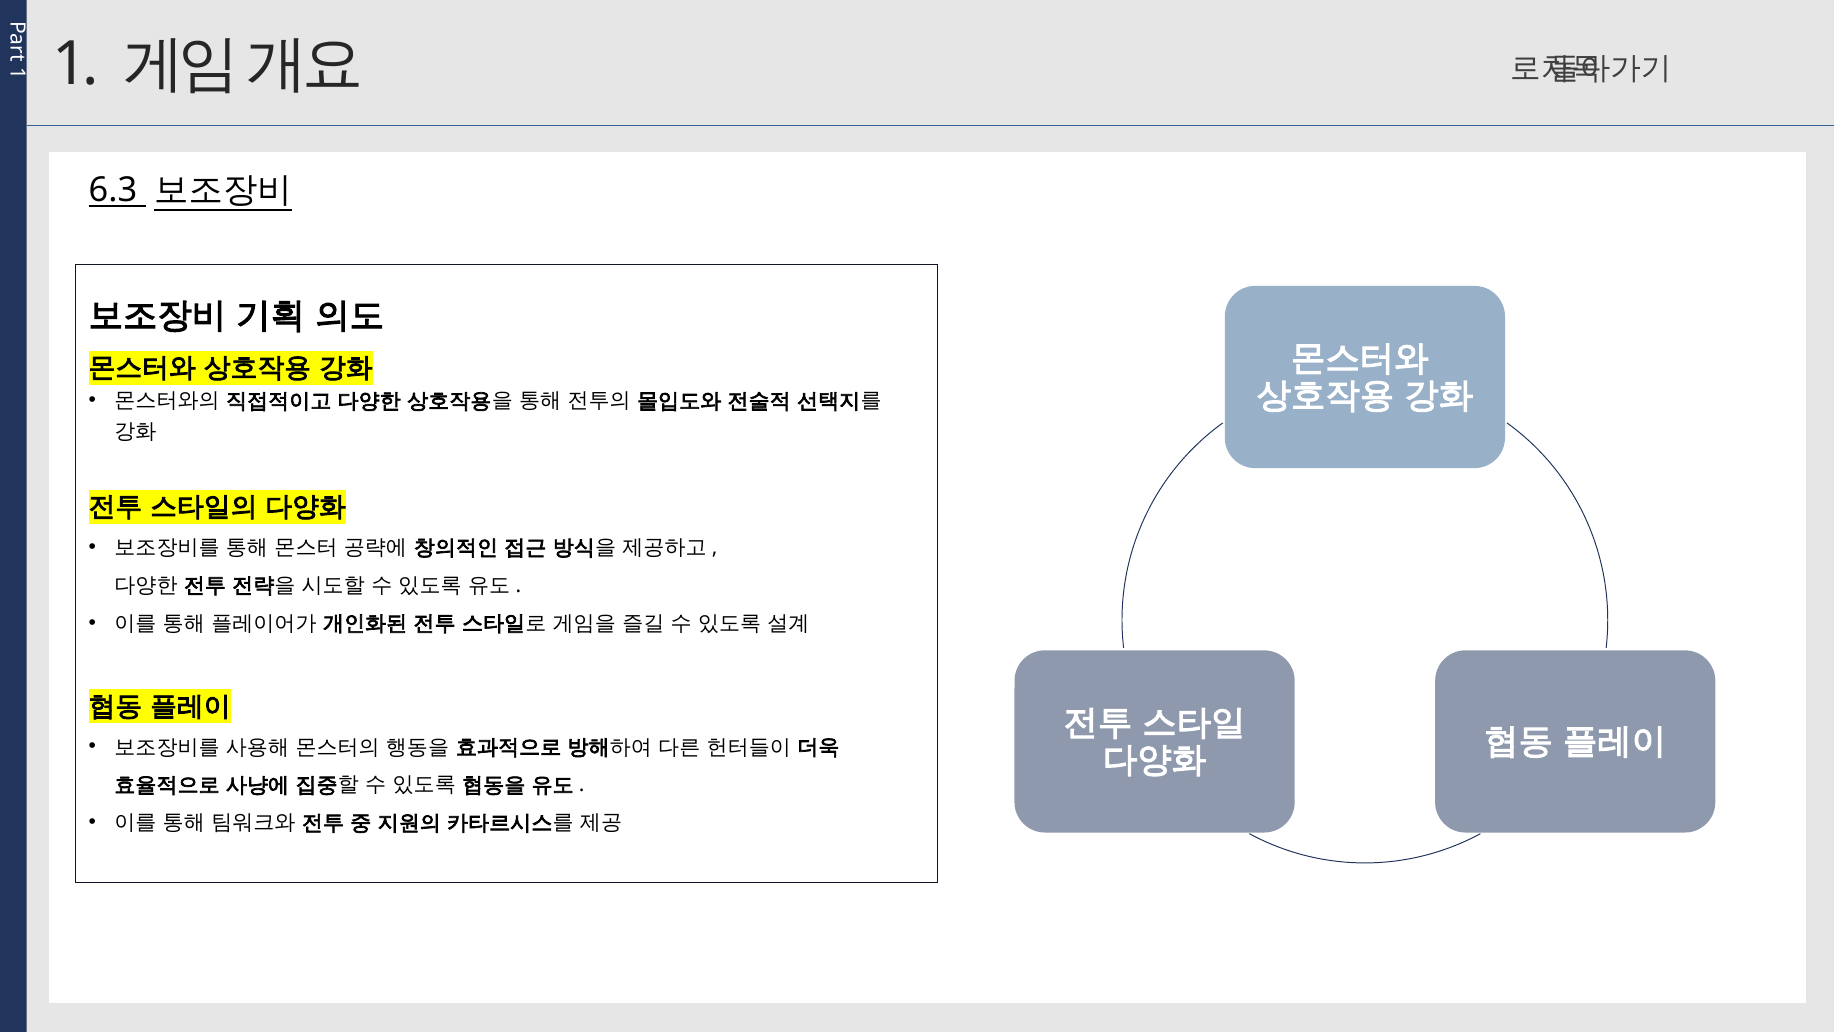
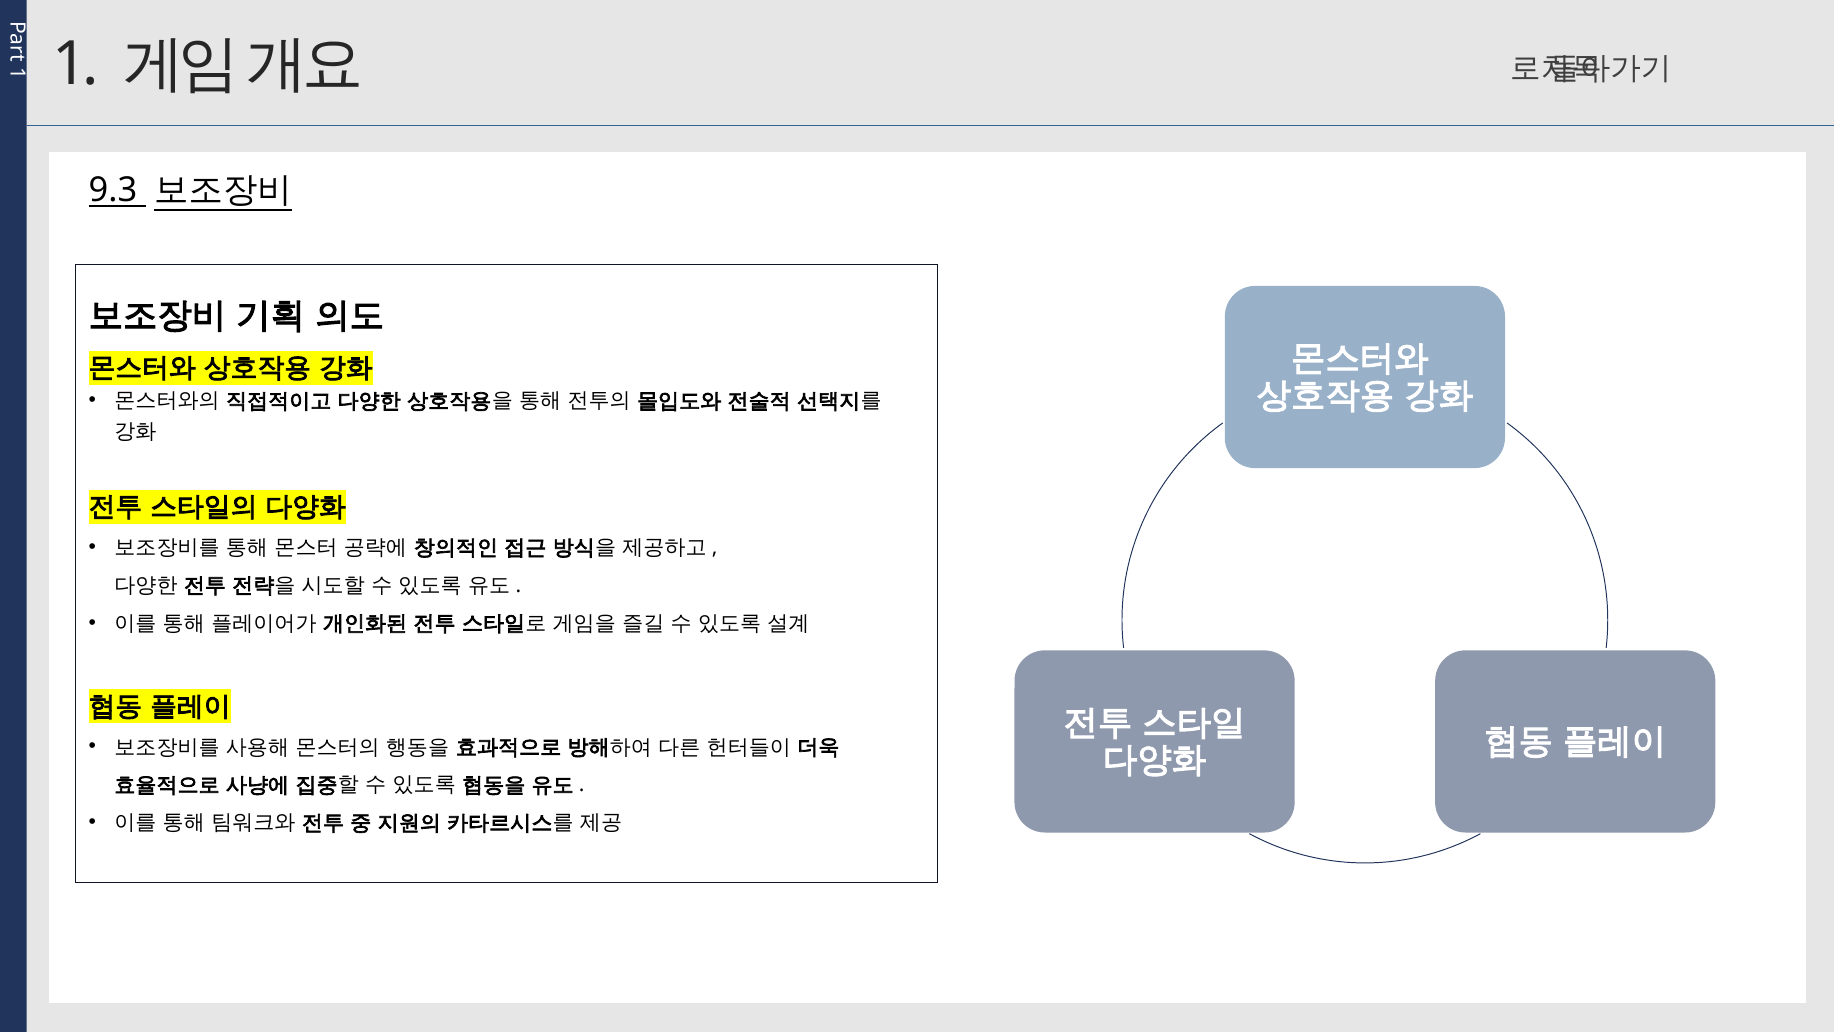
6.3: 6.3 -> 9.3
